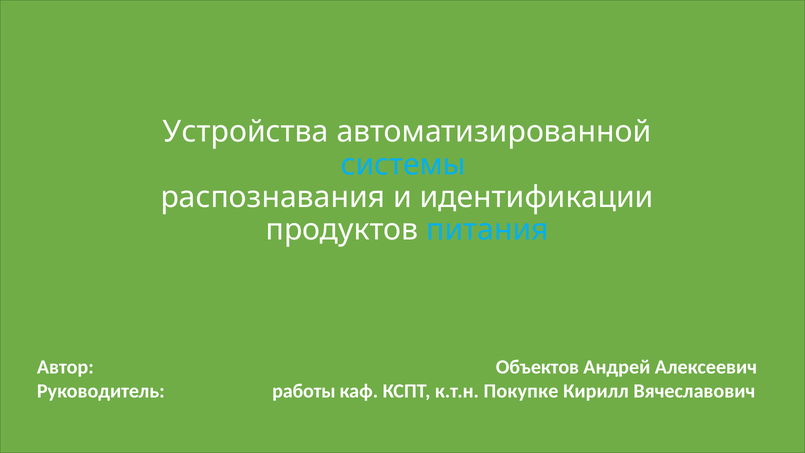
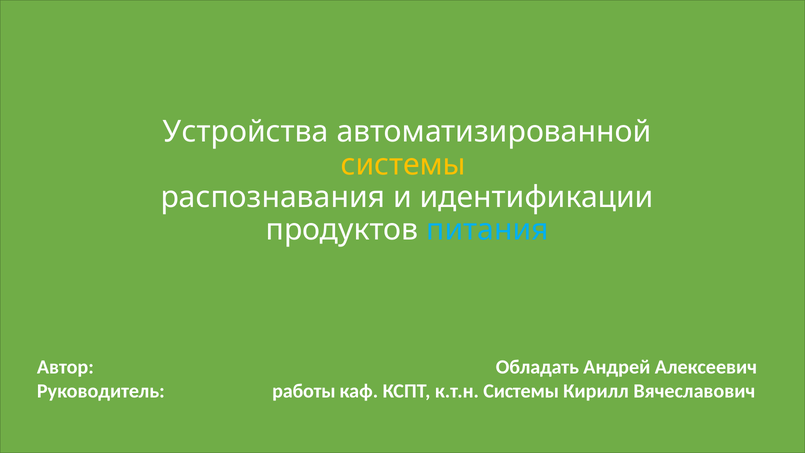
системы at (403, 165) colour: light blue -> yellow
Объектов: Объектов -> Обладать
к.т.н Покупке: Покупке -> Системы
